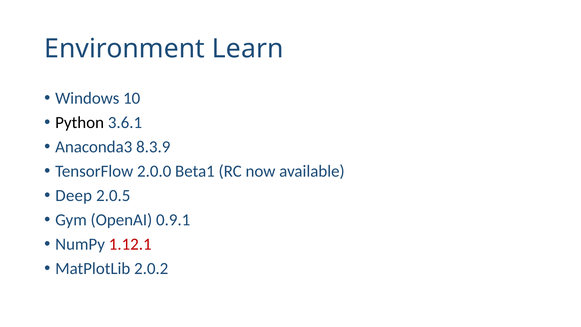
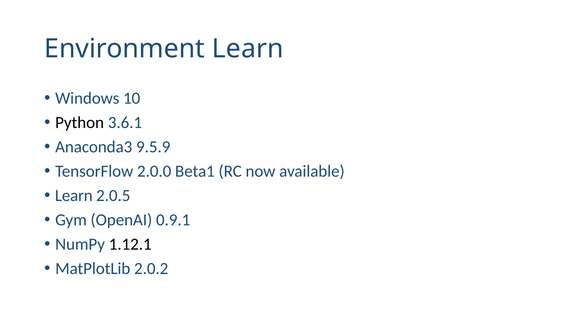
8.3.9: 8.3.9 -> 9.5.9
Deep at (74, 196): Deep -> Learn
1.12.1 colour: red -> black
